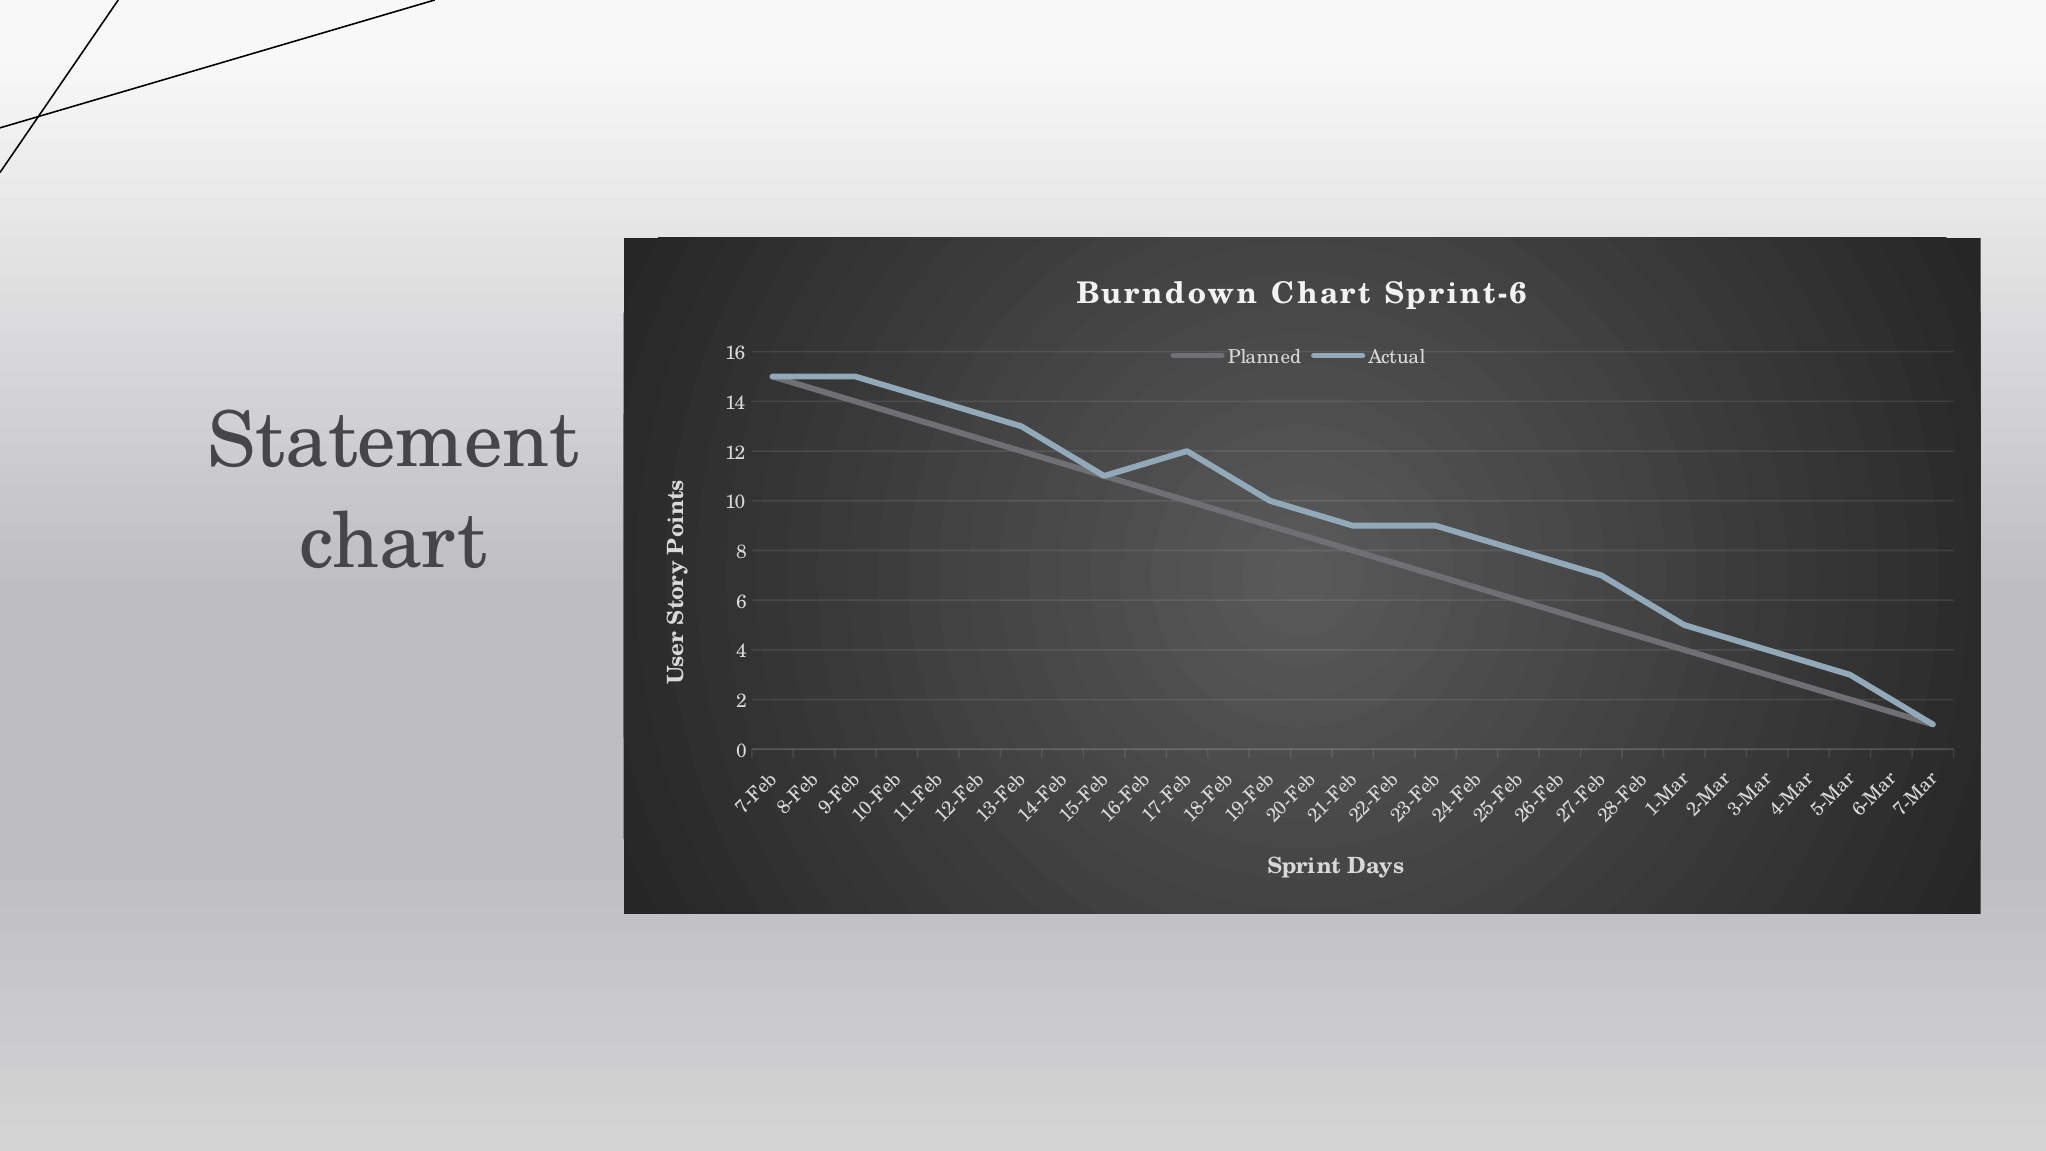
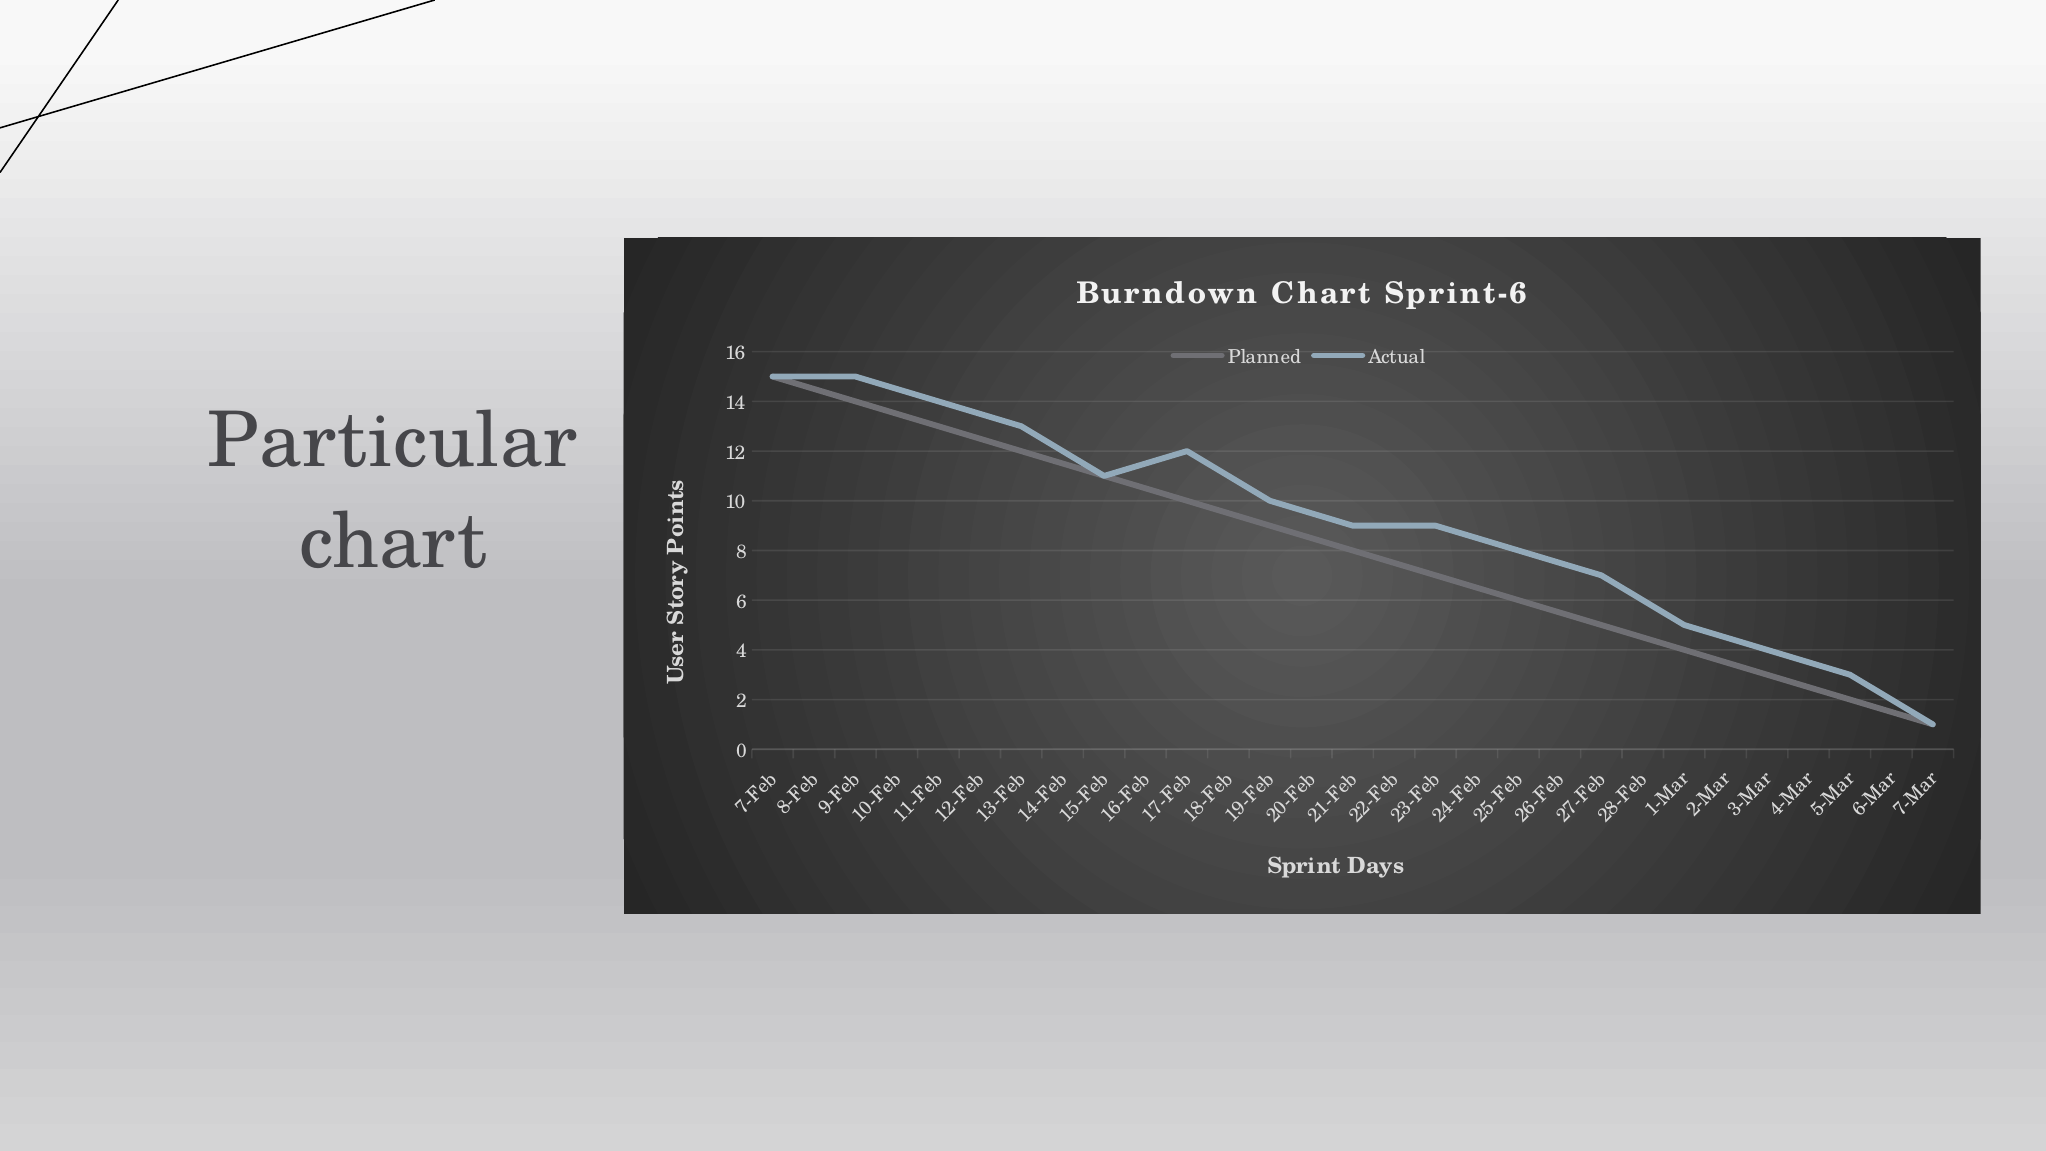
Statement: Statement -> Particular
